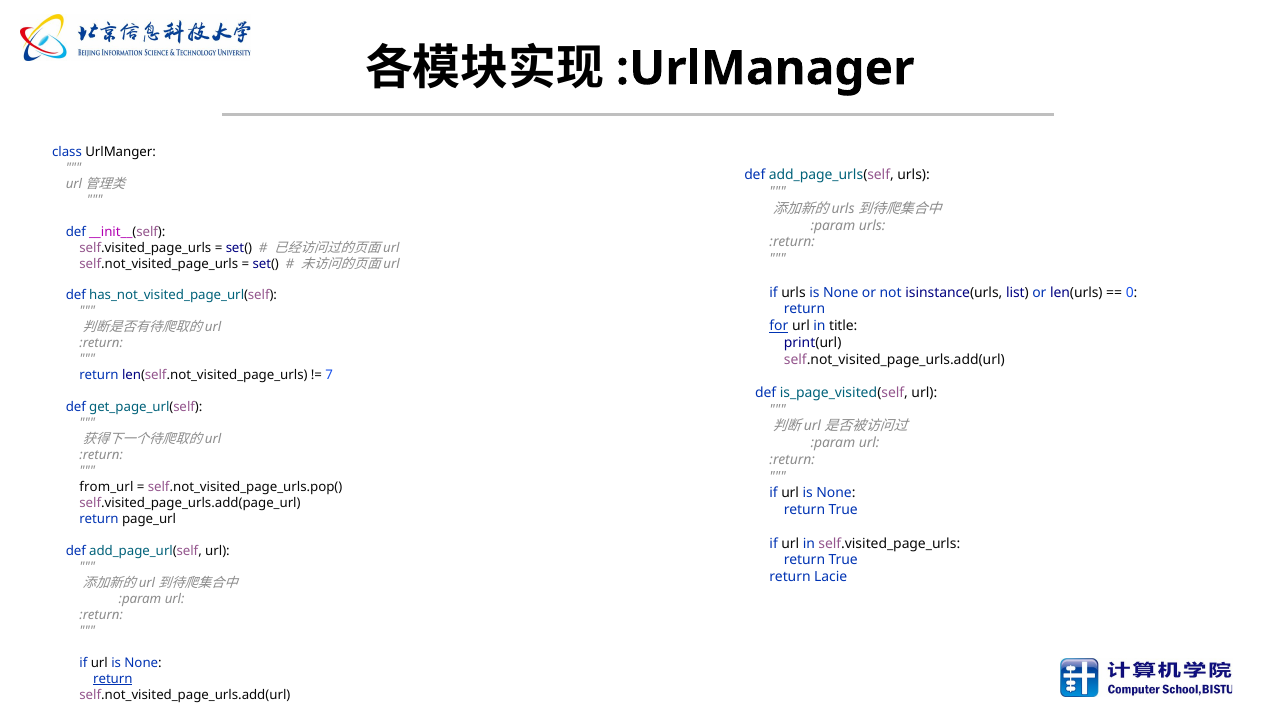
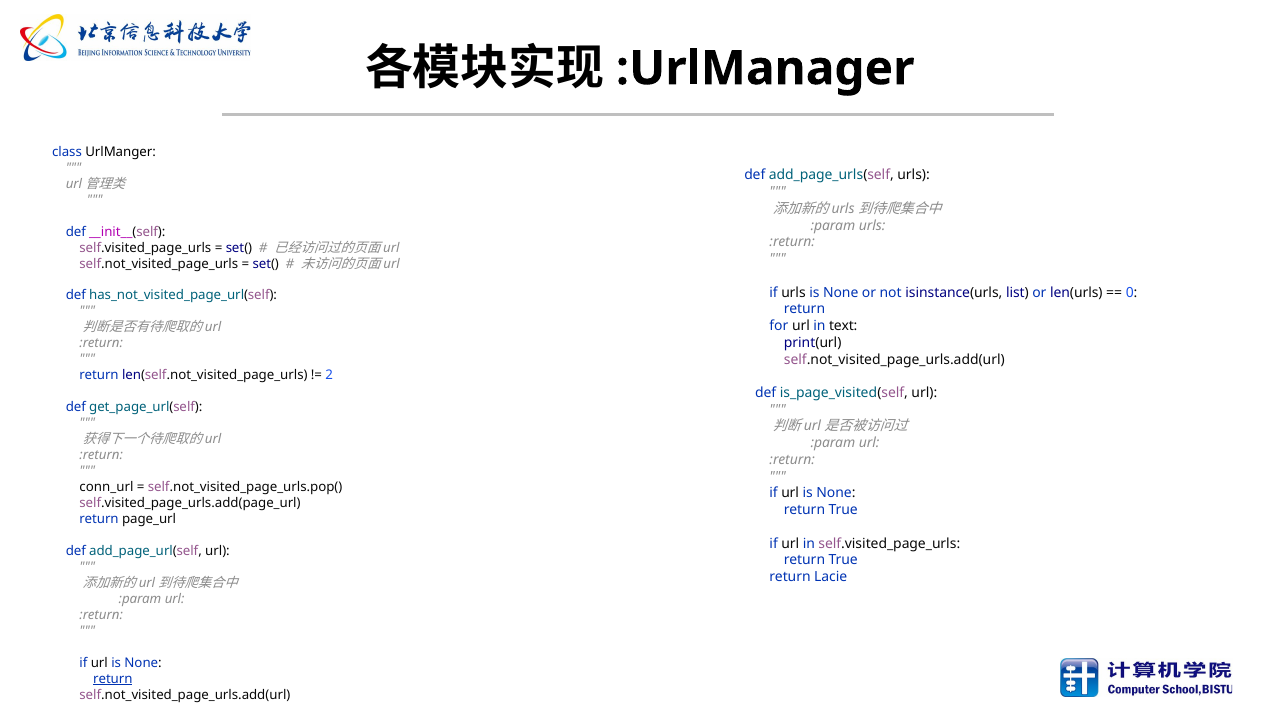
for underline: present -> none
title: title -> text
7: 7 -> 2
from_url: from_url -> conn_url
